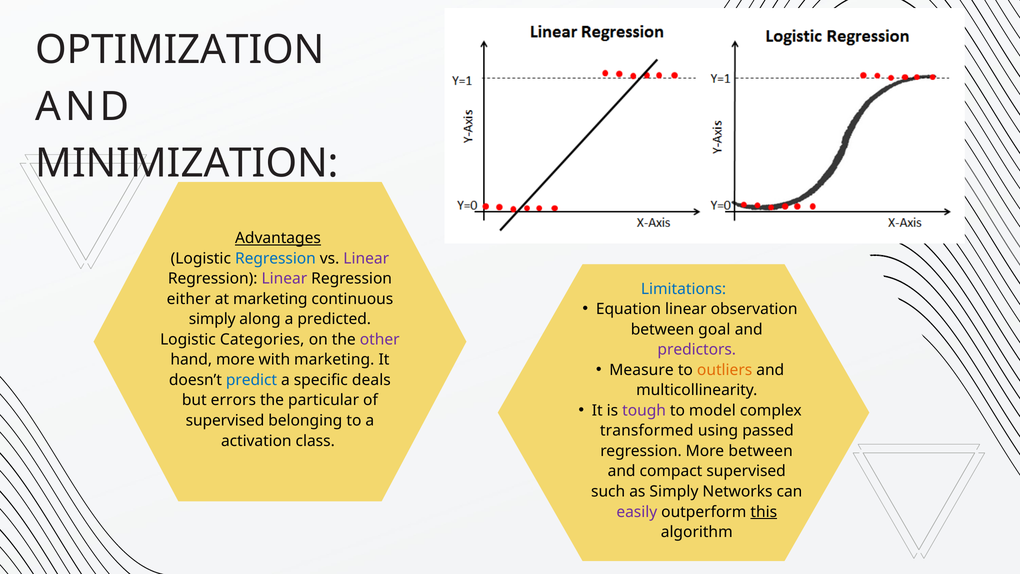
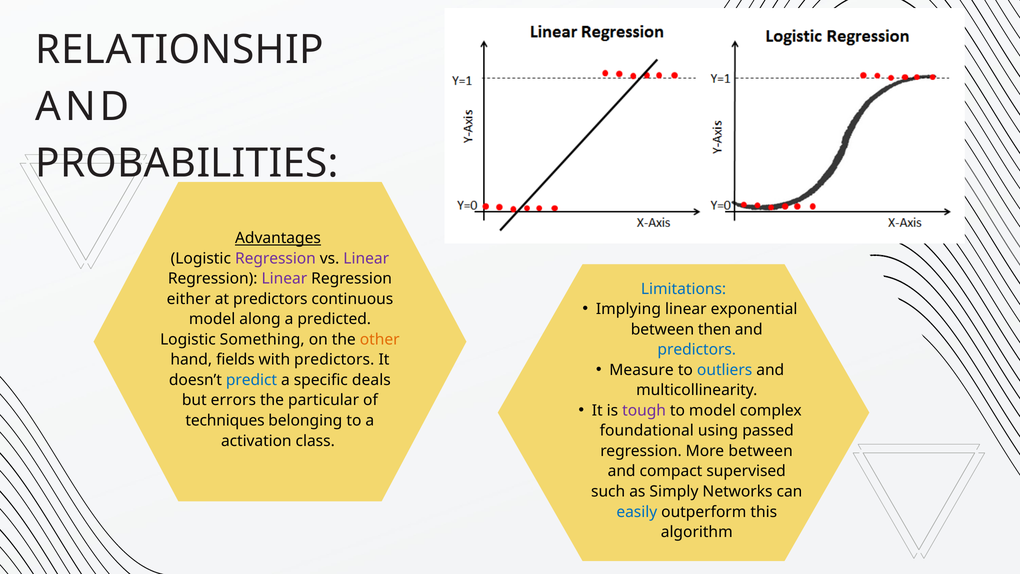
OPTIMIZATION: OPTIMIZATION -> RELATIONSHIP
MINIMIZATION: MINIMIZATION -> PROBABILITIES
Regression at (275, 258) colour: blue -> purple
at marketing: marketing -> predictors
Equation: Equation -> Implying
observation: observation -> exponential
simply at (212, 319): simply -> model
goal: goal -> then
Categories: Categories -> Something
other colour: purple -> orange
predictors at (697, 350) colour: purple -> blue
hand more: more -> fields
with marketing: marketing -> predictors
outliers colour: orange -> blue
supervised at (225, 420): supervised -> techniques
transformed: transformed -> foundational
easily colour: purple -> blue
this underline: present -> none
